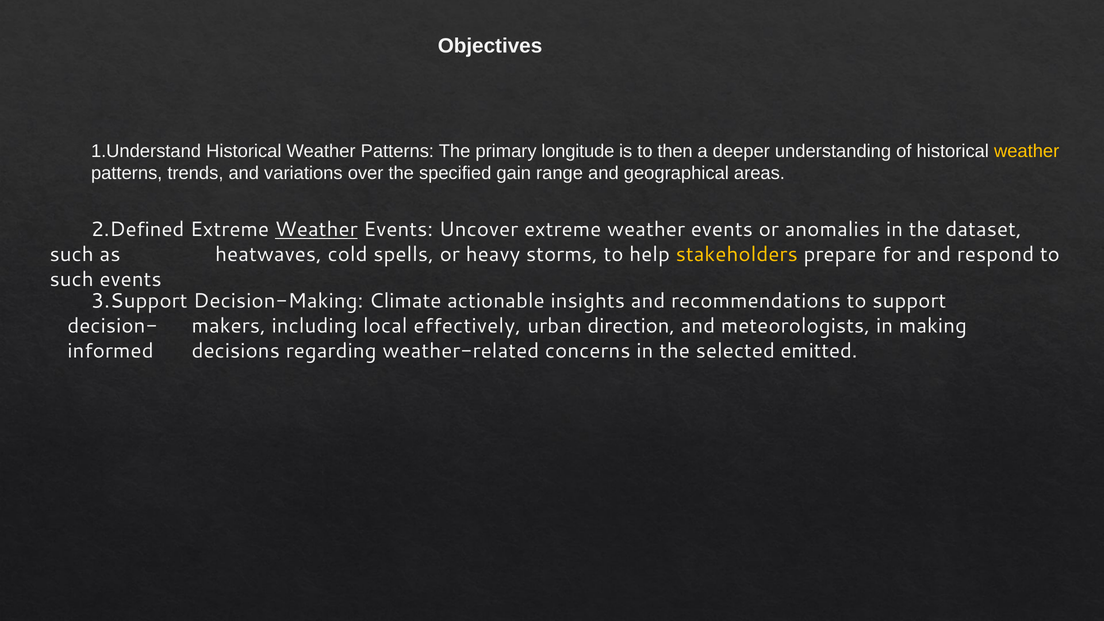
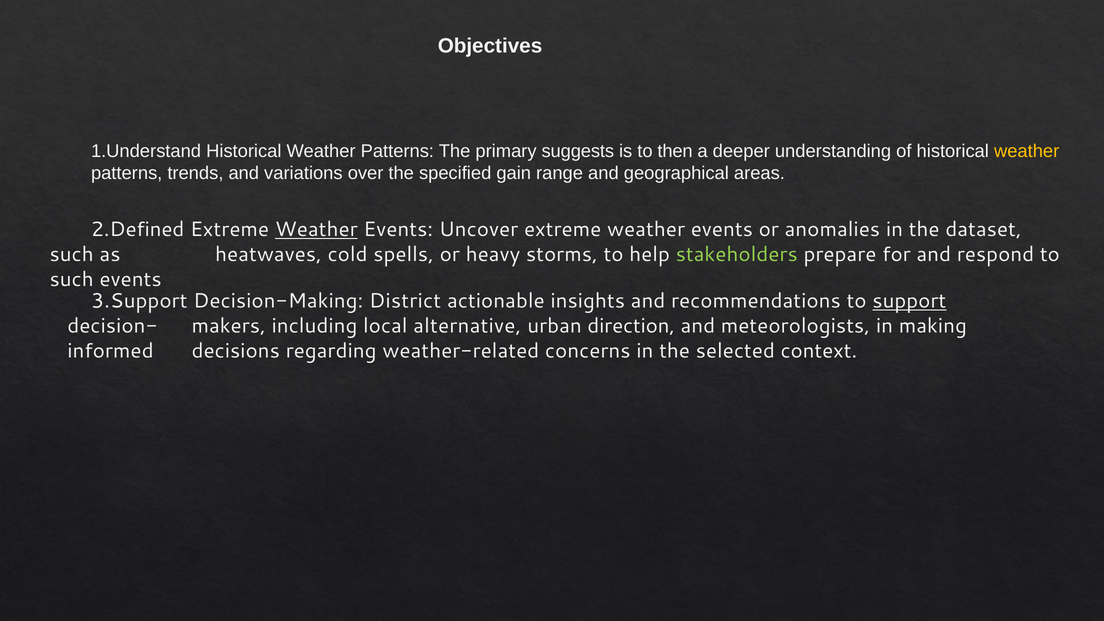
longitude: longitude -> suggests
stakeholders colour: yellow -> light green
Climate: Climate -> District
support underline: none -> present
effectively: effectively -> alternative
emitted: emitted -> context
